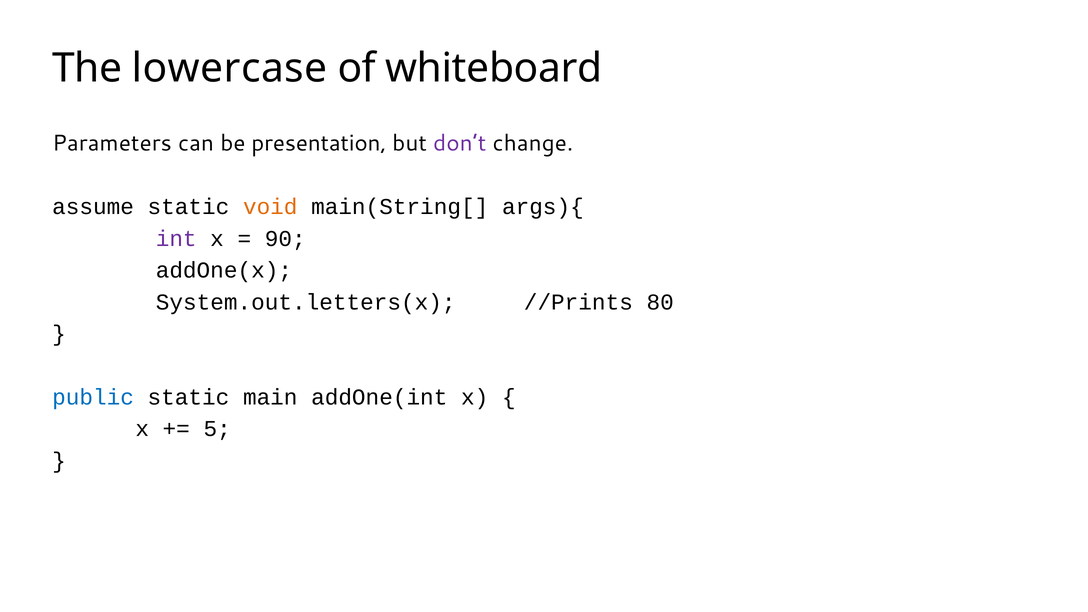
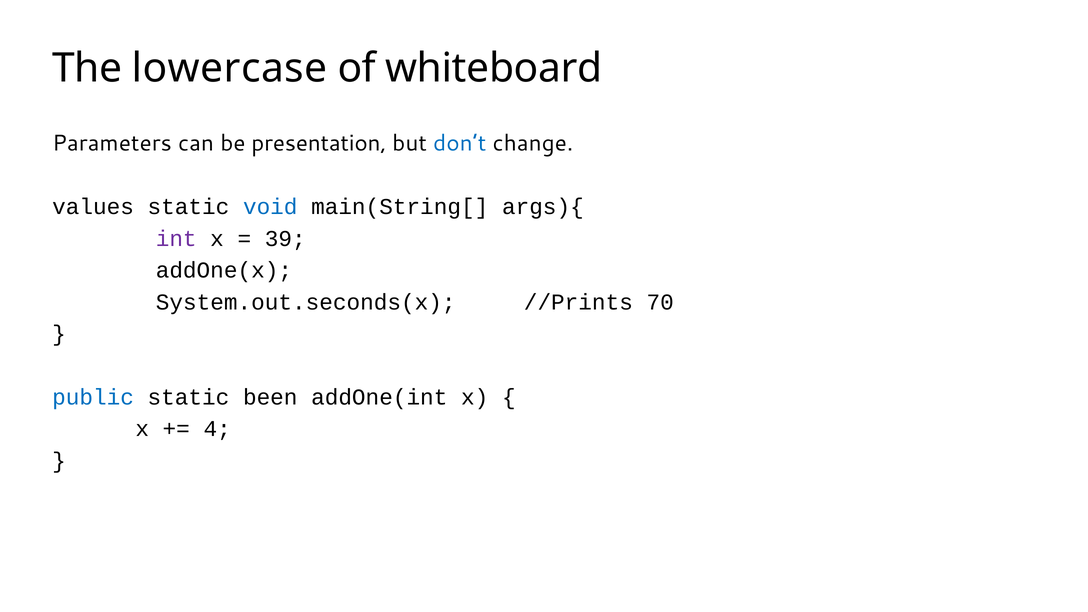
don’t colour: purple -> blue
assume: assume -> values
void colour: orange -> blue
90: 90 -> 39
System.out.letters(x: System.out.letters(x -> System.out.seconds(x
80: 80 -> 70
main: main -> been
5: 5 -> 4
